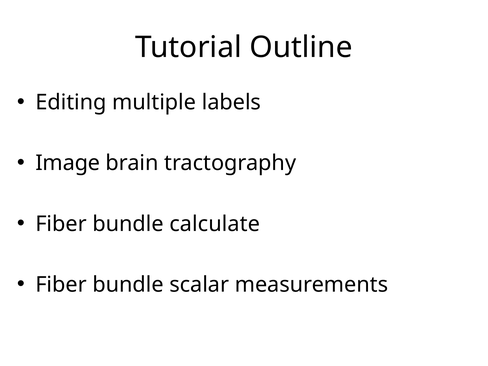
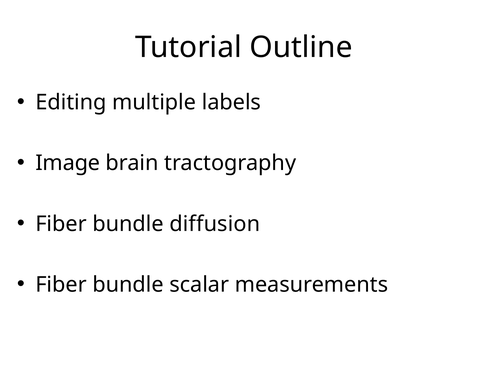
calculate: calculate -> diffusion
